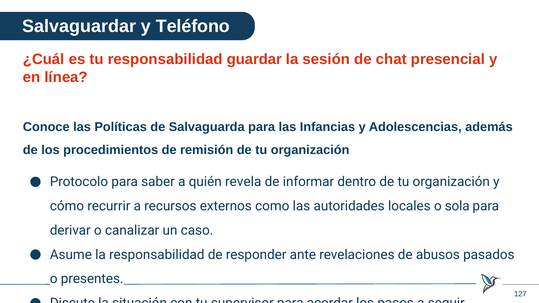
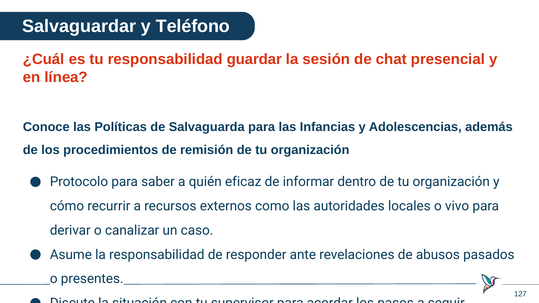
revela: revela -> eficaz
locales o sola: sola -> vivo
